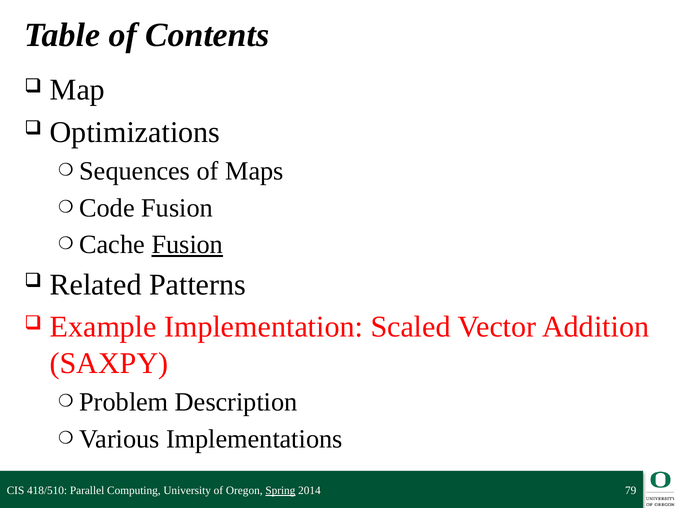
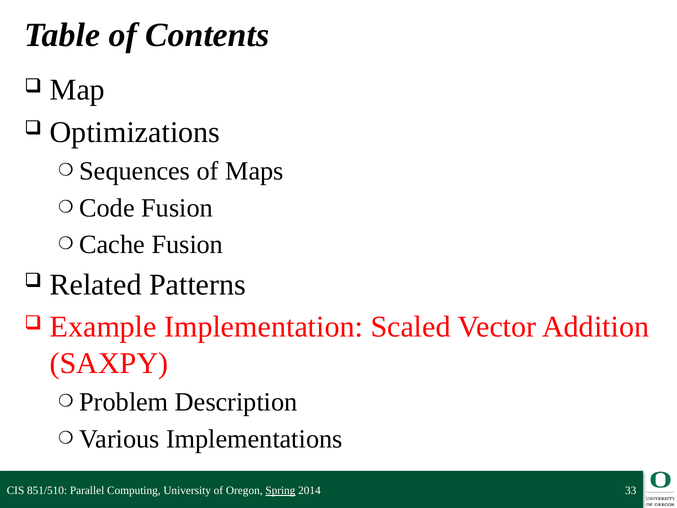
Fusion at (187, 245) underline: present -> none
418/510: 418/510 -> 851/510
79: 79 -> 33
